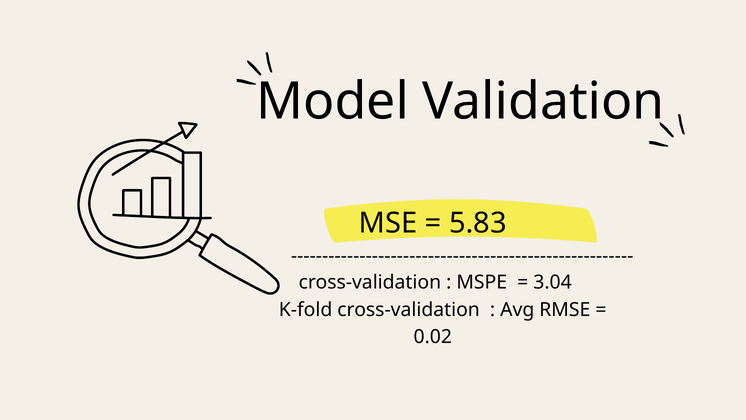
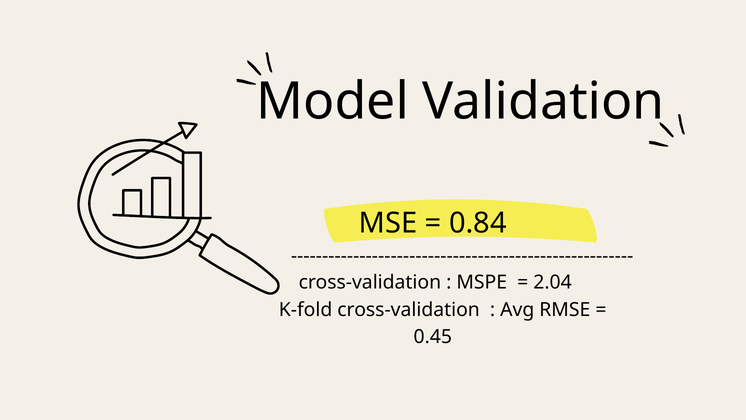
5.83: 5.83 -> 0.84
3.04: 3.04 -> 2.04
0.02: 0.02 -> 0.45
